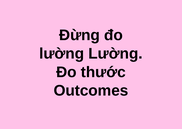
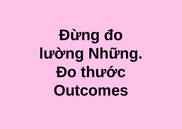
lường Lường: Lường -> Những
